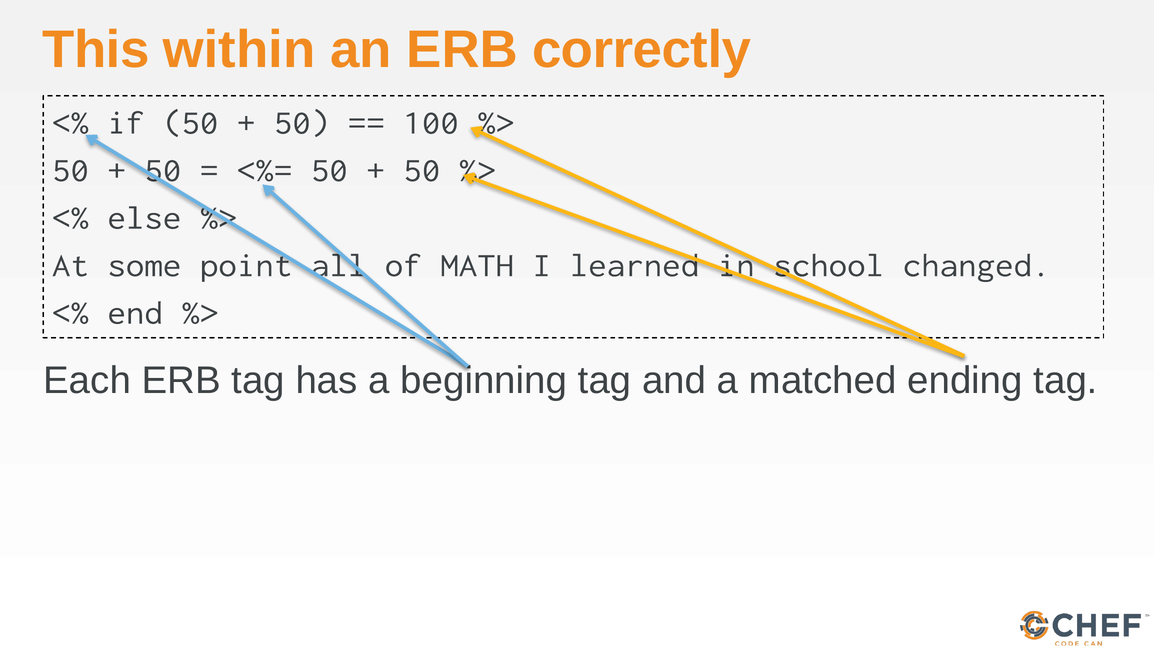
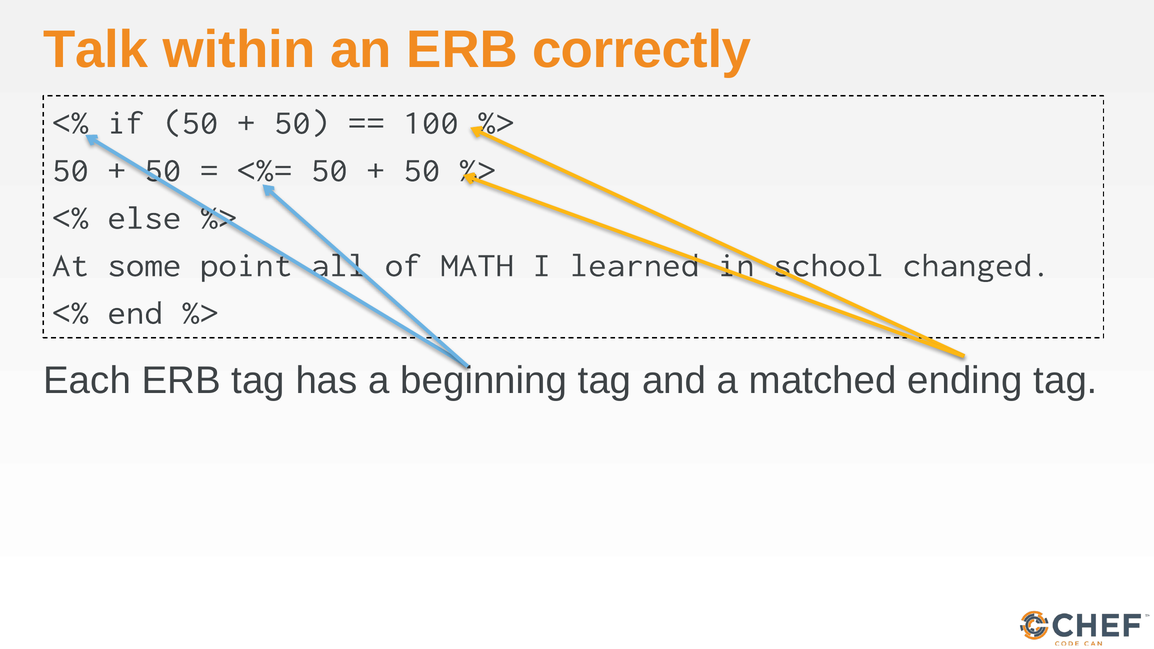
This: This -> Talk
